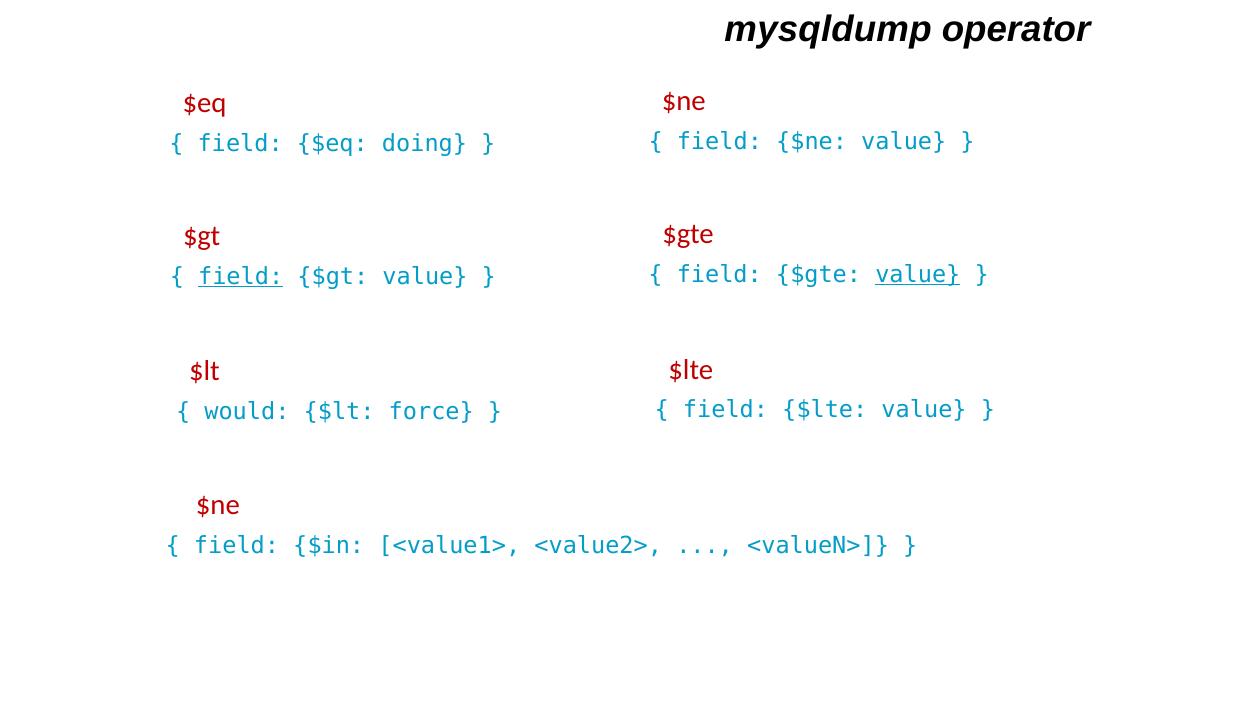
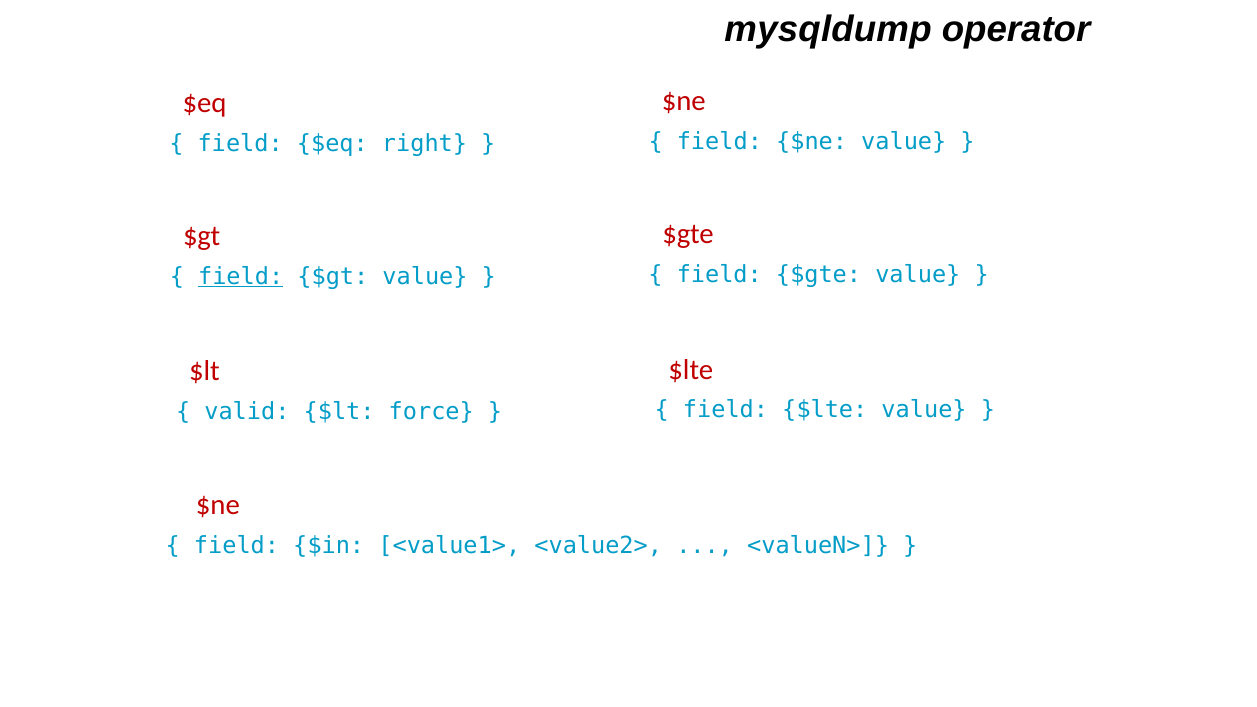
doing: doing -> right
value at (918, 275) underline: present -> none
would: would -> valid
